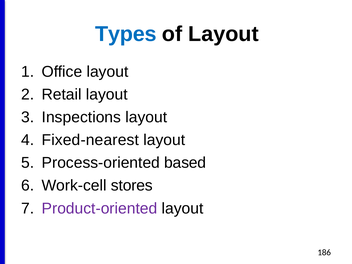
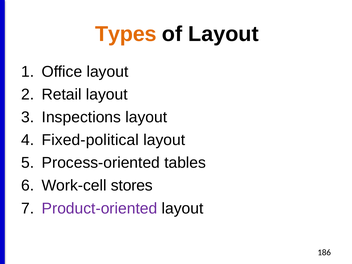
Types colour: blue -> orange
Fixed-nearest: Fixed-nearest -> Fixed-political
based: based -> tables
